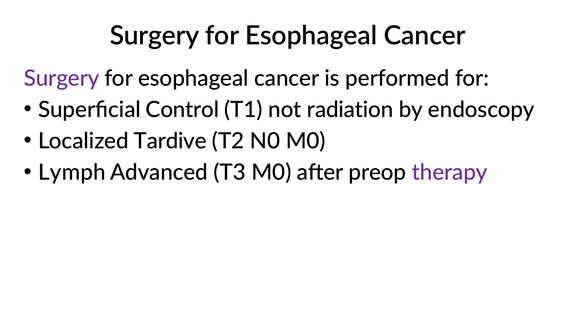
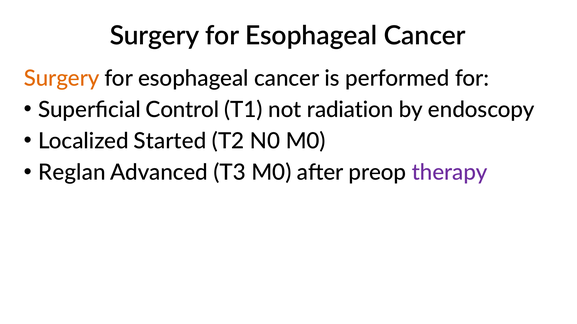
Surgery at (62, 79) colour: purple -> orange
Tardive: Tardive -> Started
Lymph: Lymph -> Reglan
